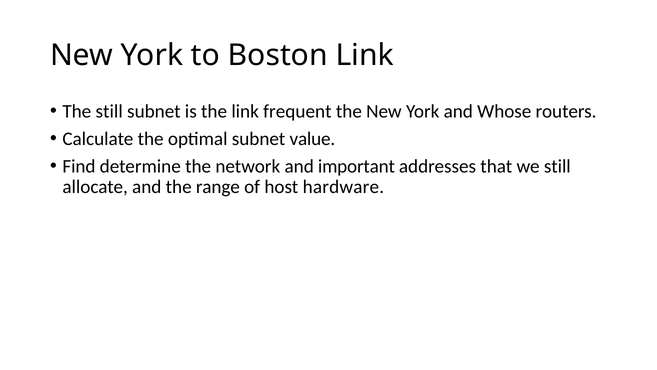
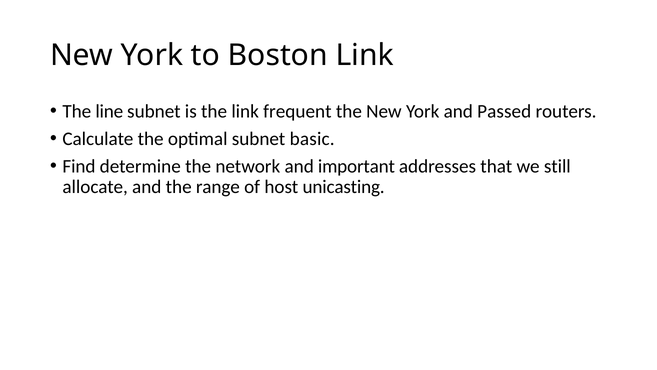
The still: still -> line
Whose: Whose -> Passed
value: value -> basic
hardware: hardware -> unicasting
